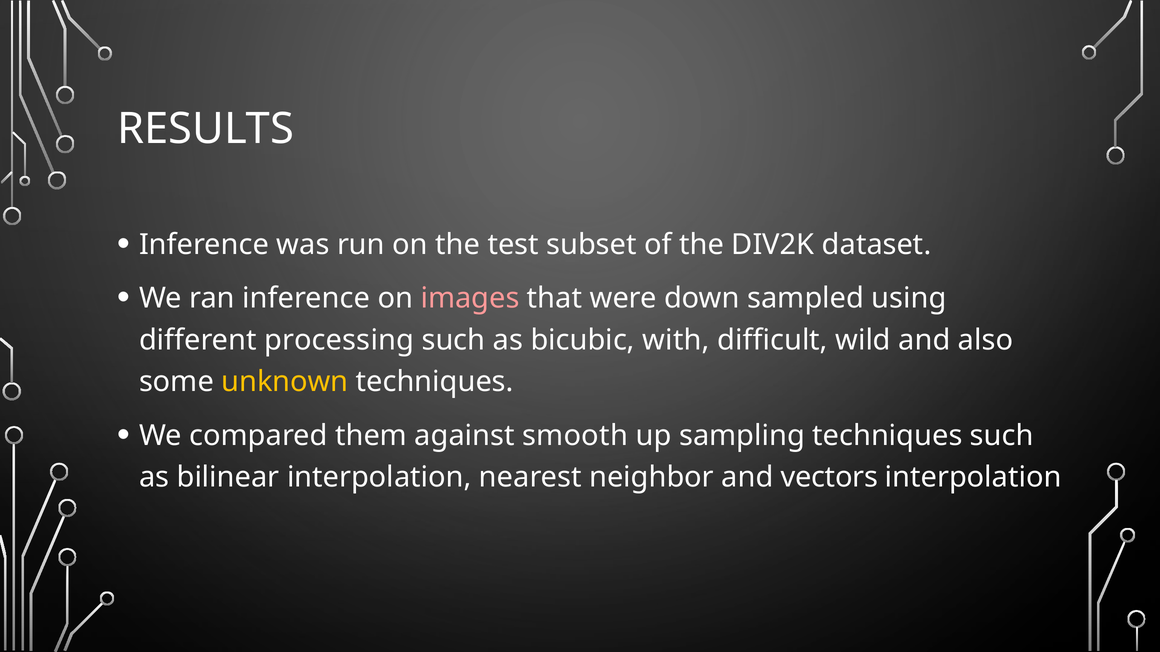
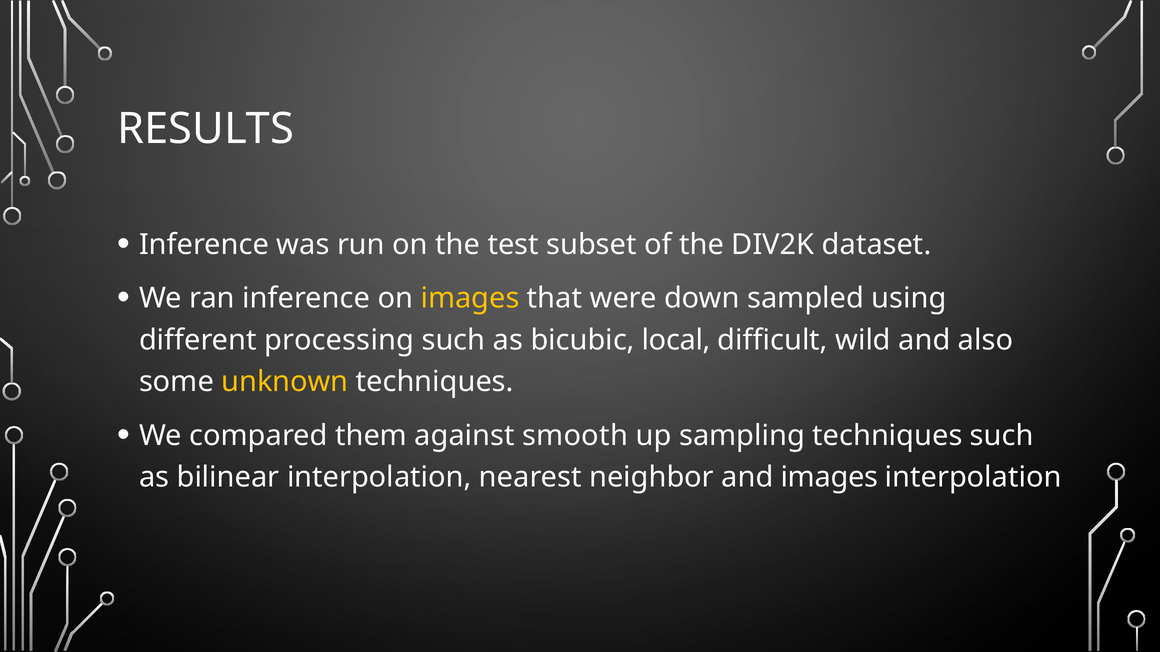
images at (470, 299) colour: pink -> yellow
with: with -> local
and vectors: vectors -> images
